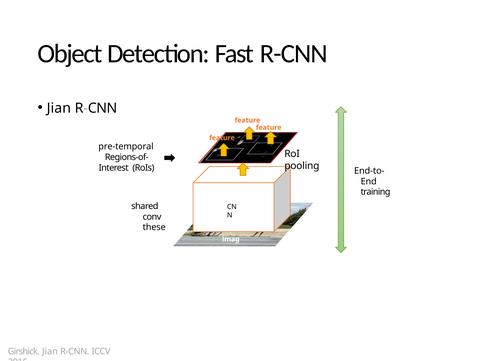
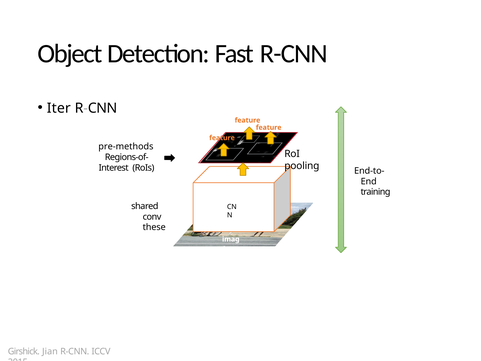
Jian at (59, 108): Jian -> Iter
pre-temporal: pre-temporal -> pre-methods
